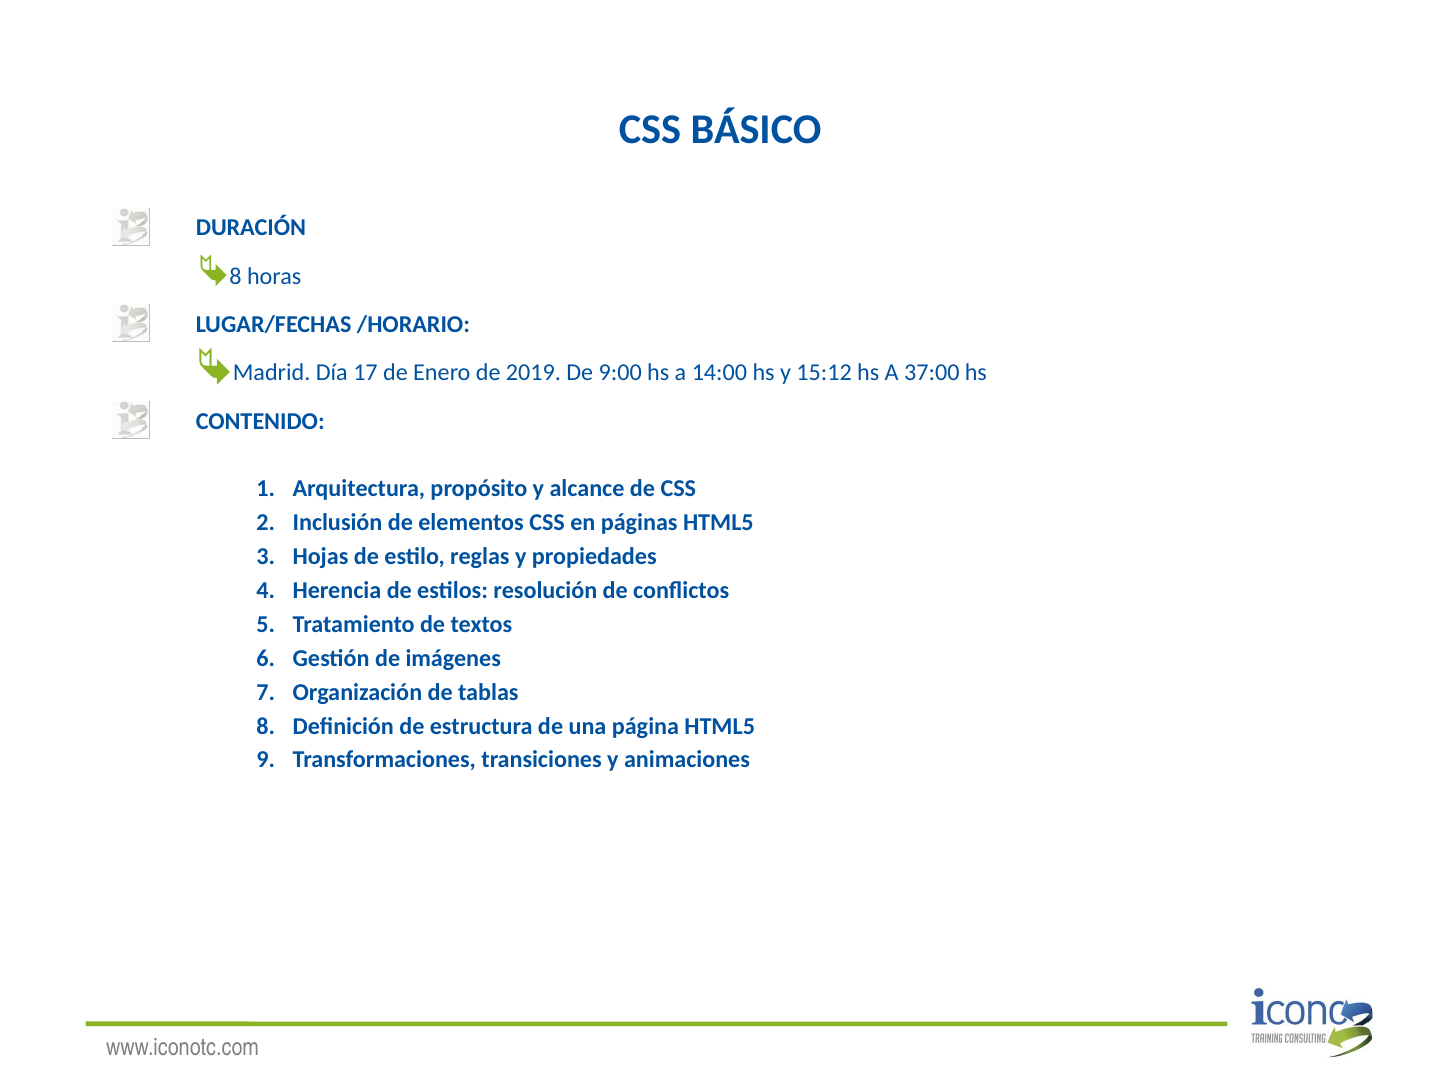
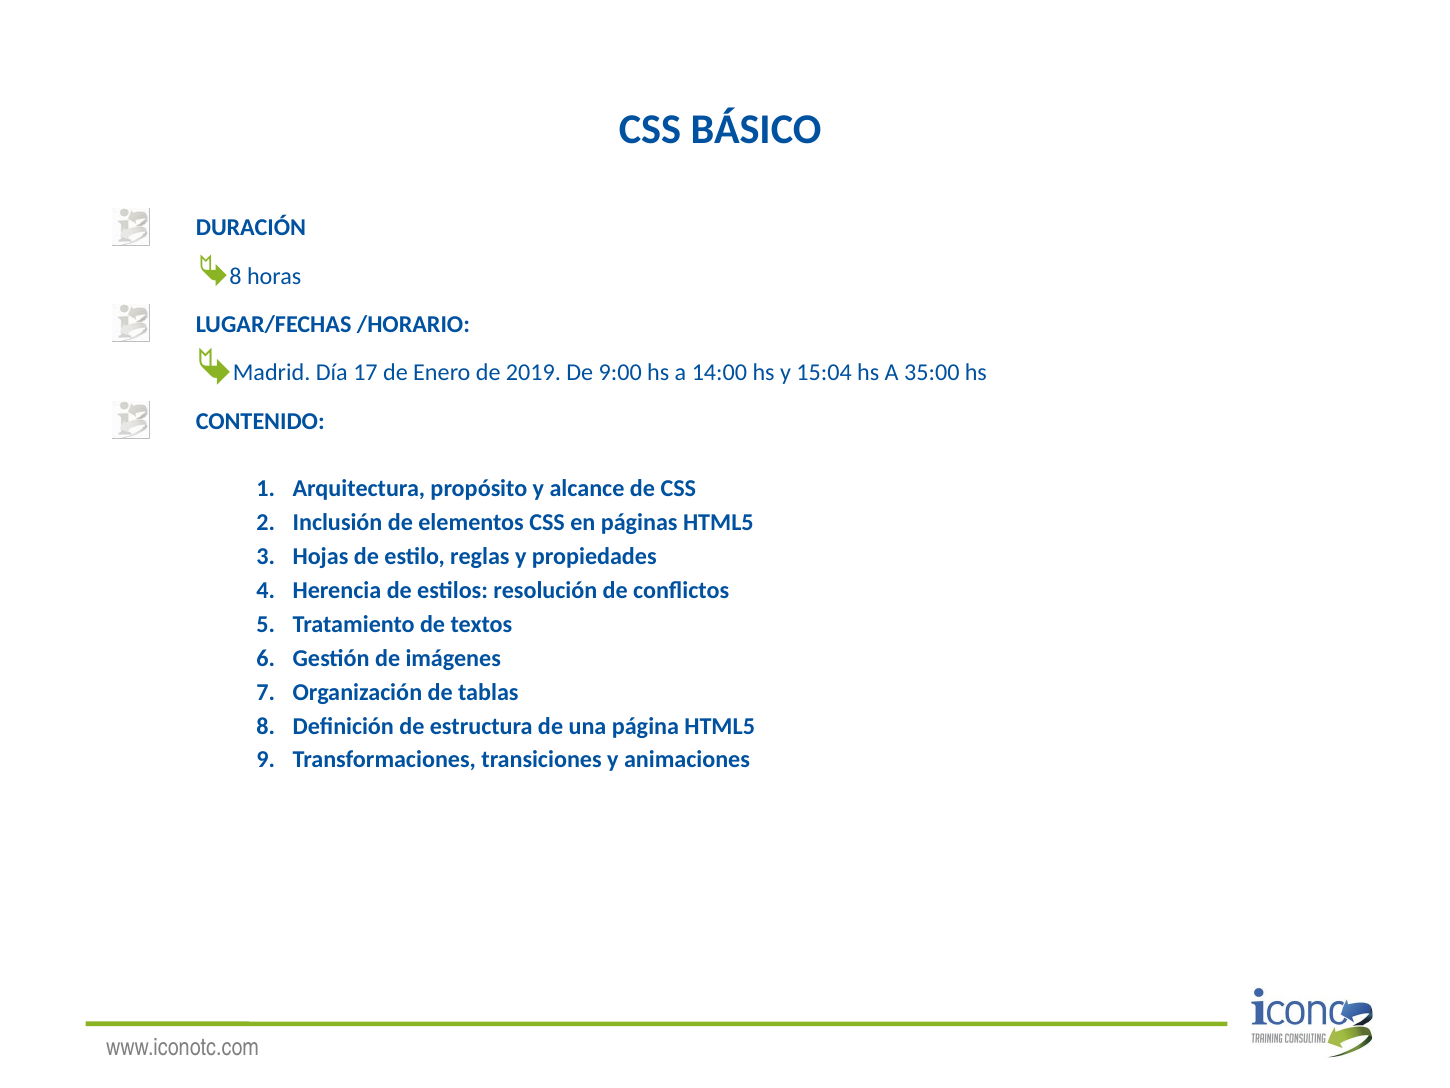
15:12: 15:12 -> 15:04
37:00: 37:00 -> 35:00
